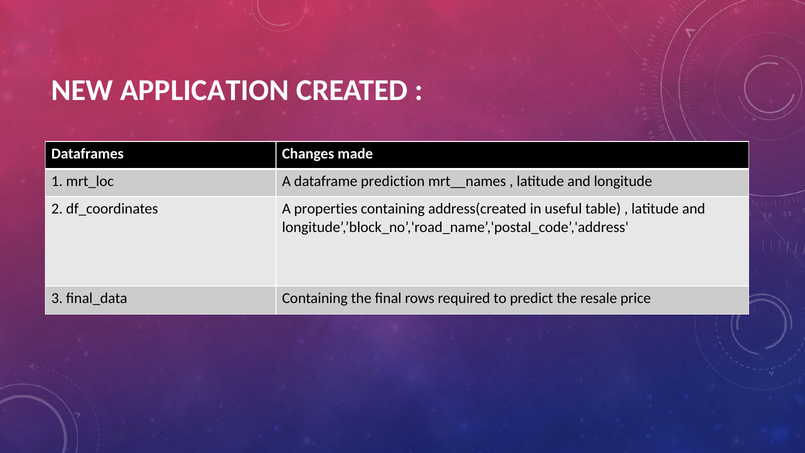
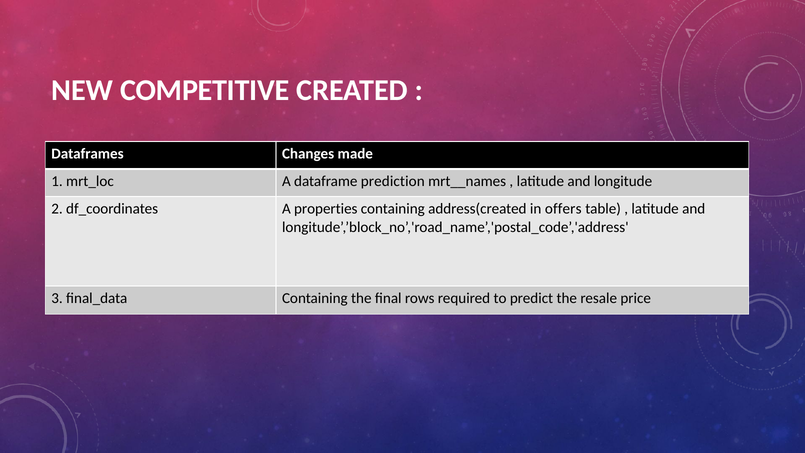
APPLICATION: APPLICATION -> COMPETITIVE
useful: useful -> offers
